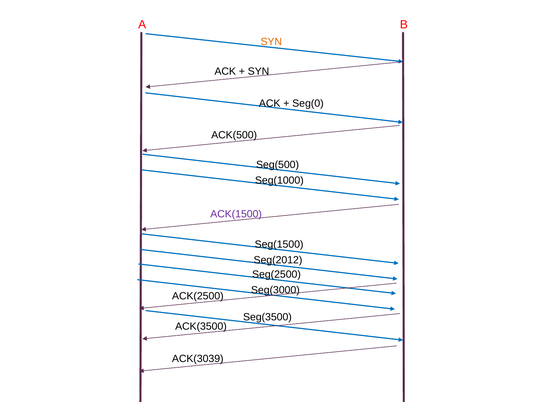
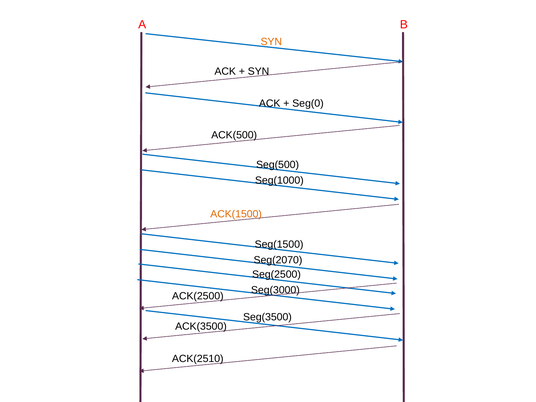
ACK(1500 colour: purple -> orange
Seg(2012: Seg(2012 -> Seg(2070
ACK(3039: ACK(3039 -> ACK(2510
